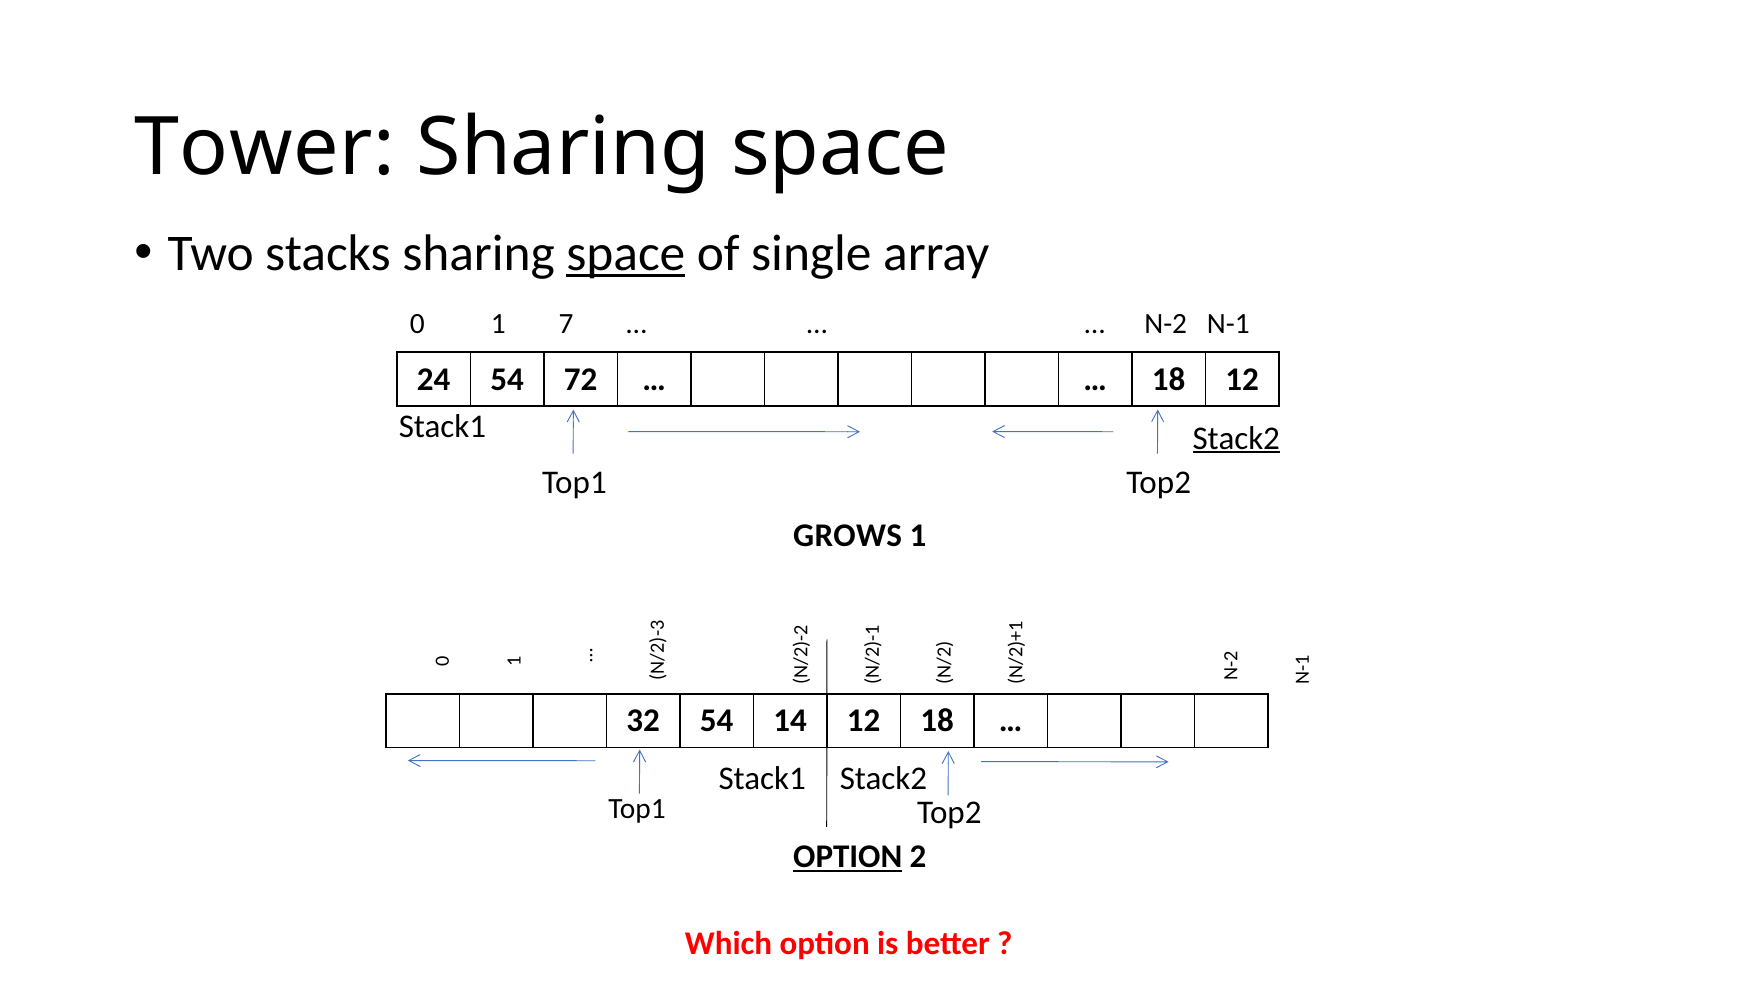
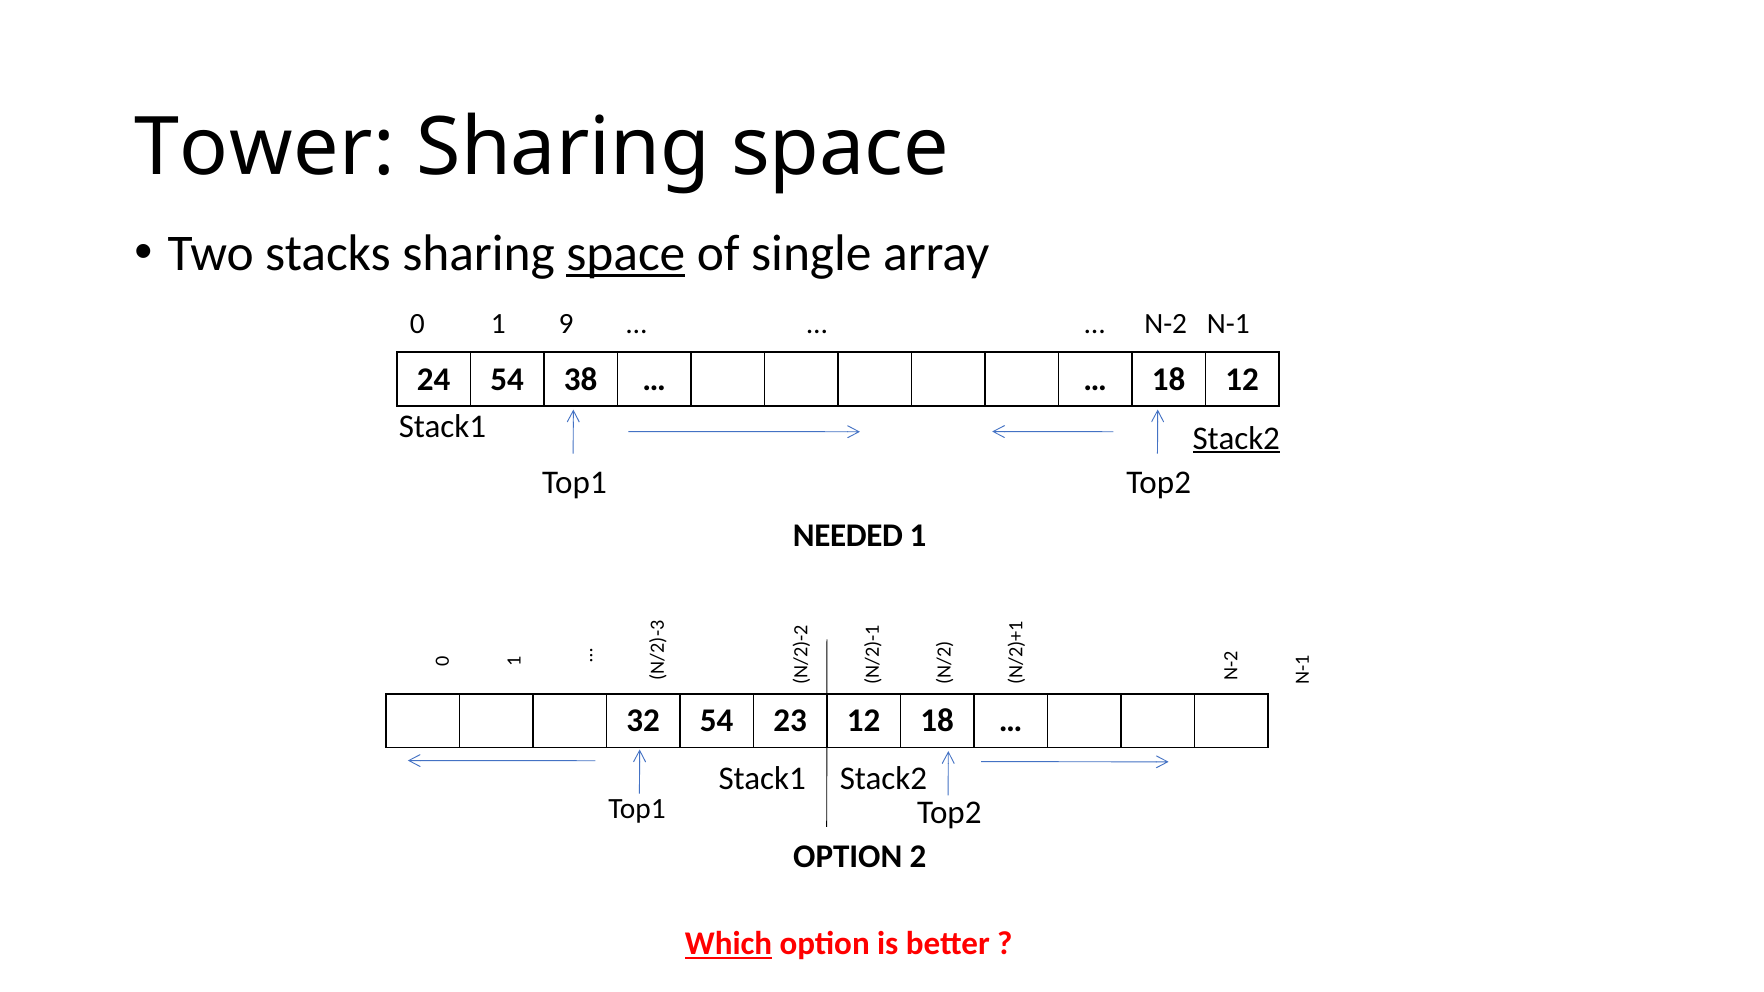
7: 7 -> 9
72: 72 -> 38
GROWS: GROWS -> NEEDED
14: 14 -> 23
OPTION at (848, 857) underline: present -> none
Which underline: none -> present
